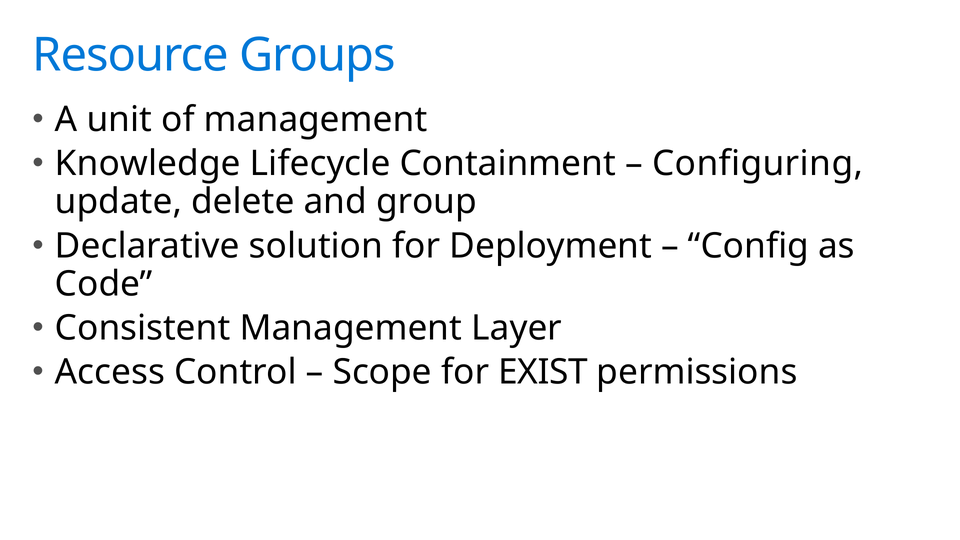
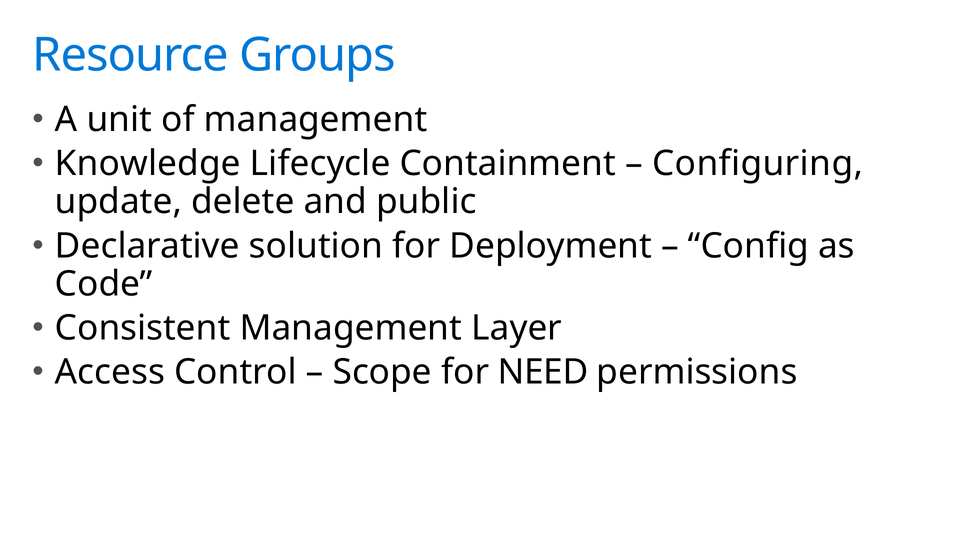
group: group -> public
EXIST: EXIST -> NEED
